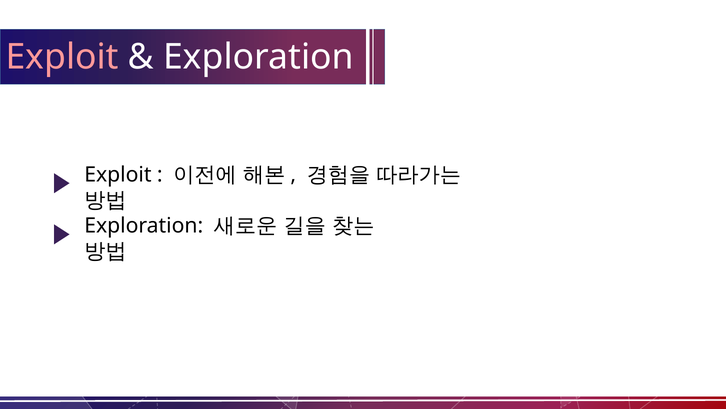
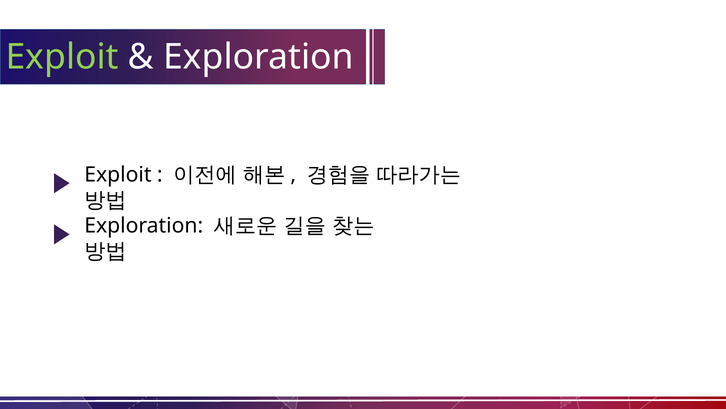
Exploit at (62, 57) colour: pink -> light green
